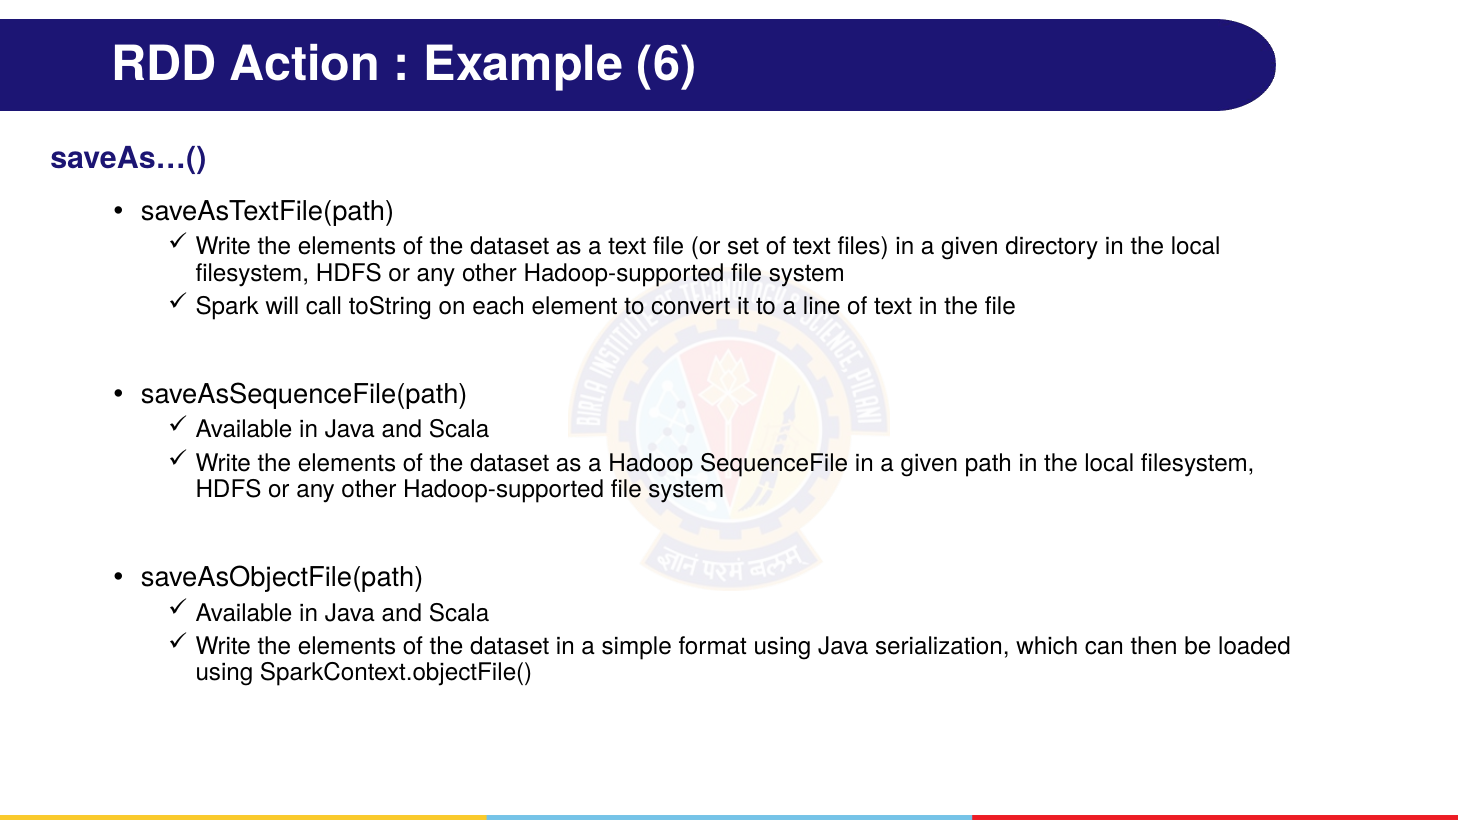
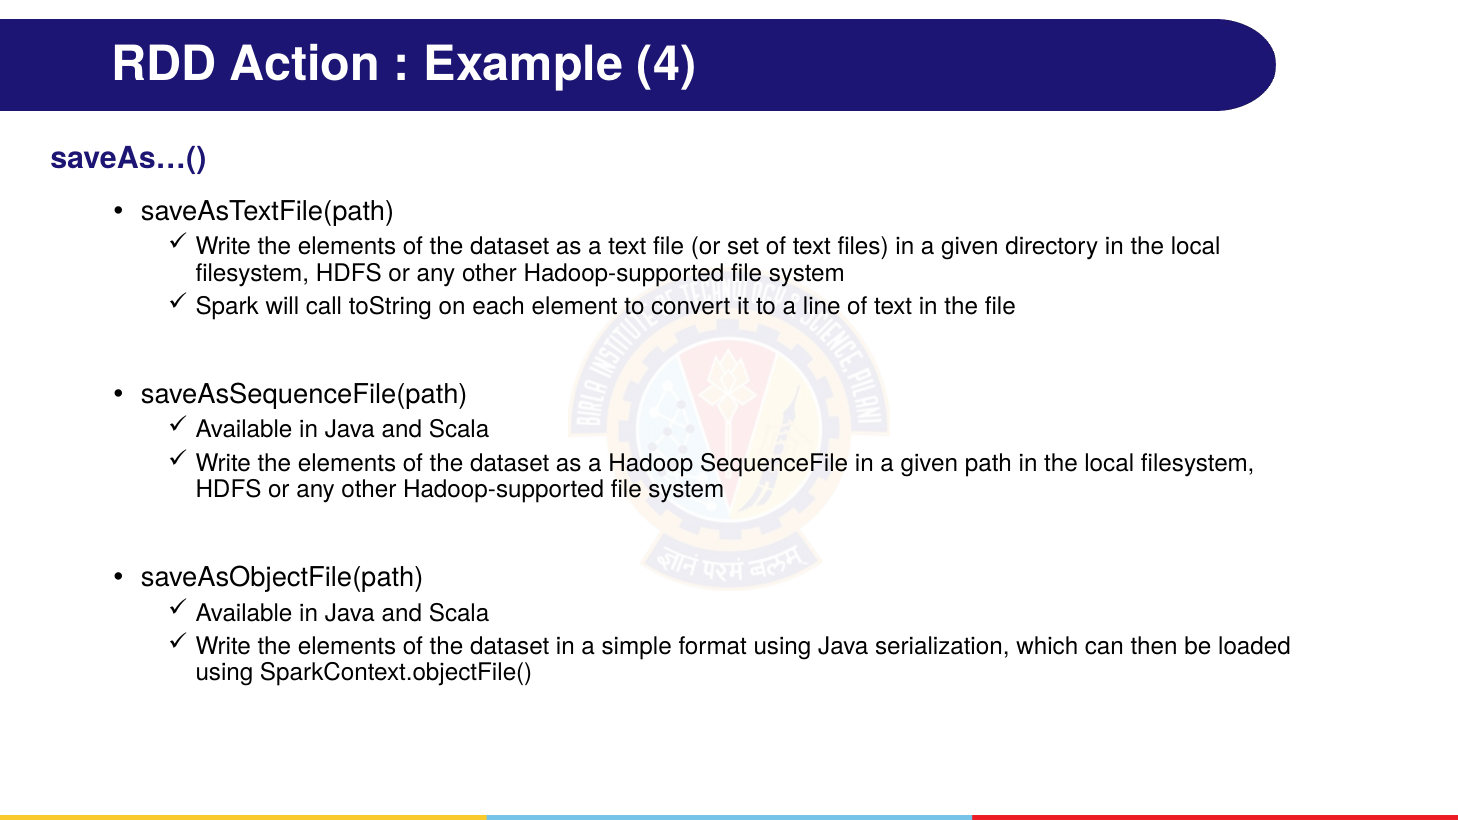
6: 6 -> 4
